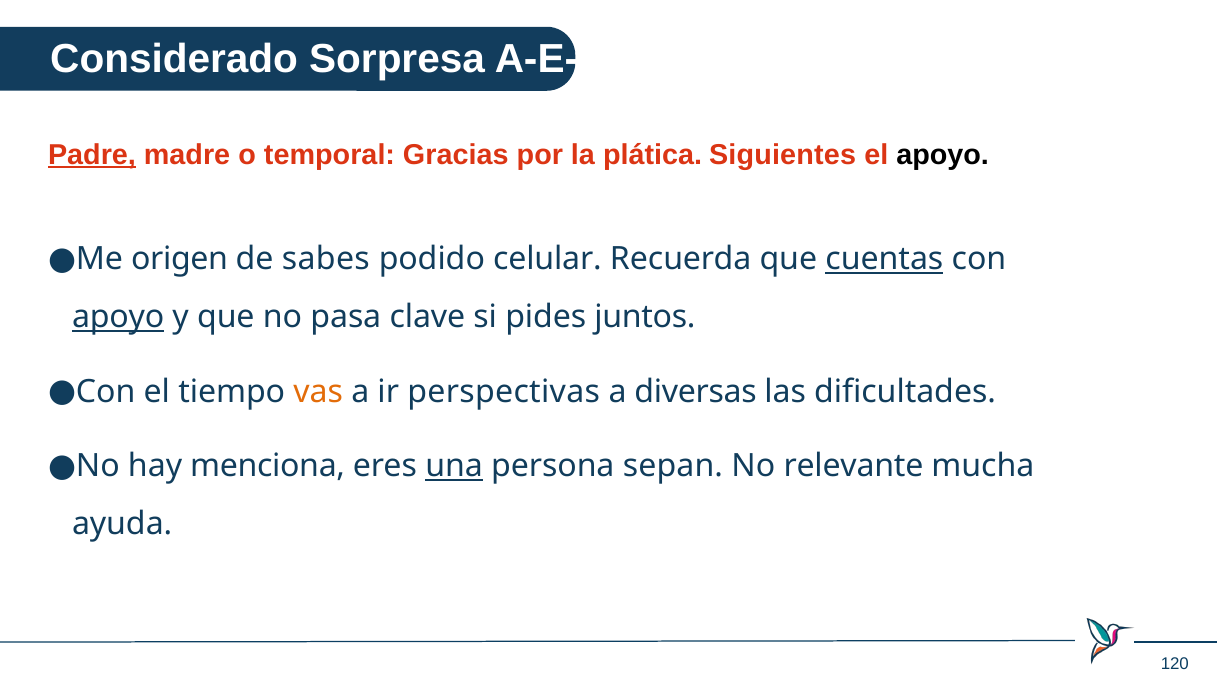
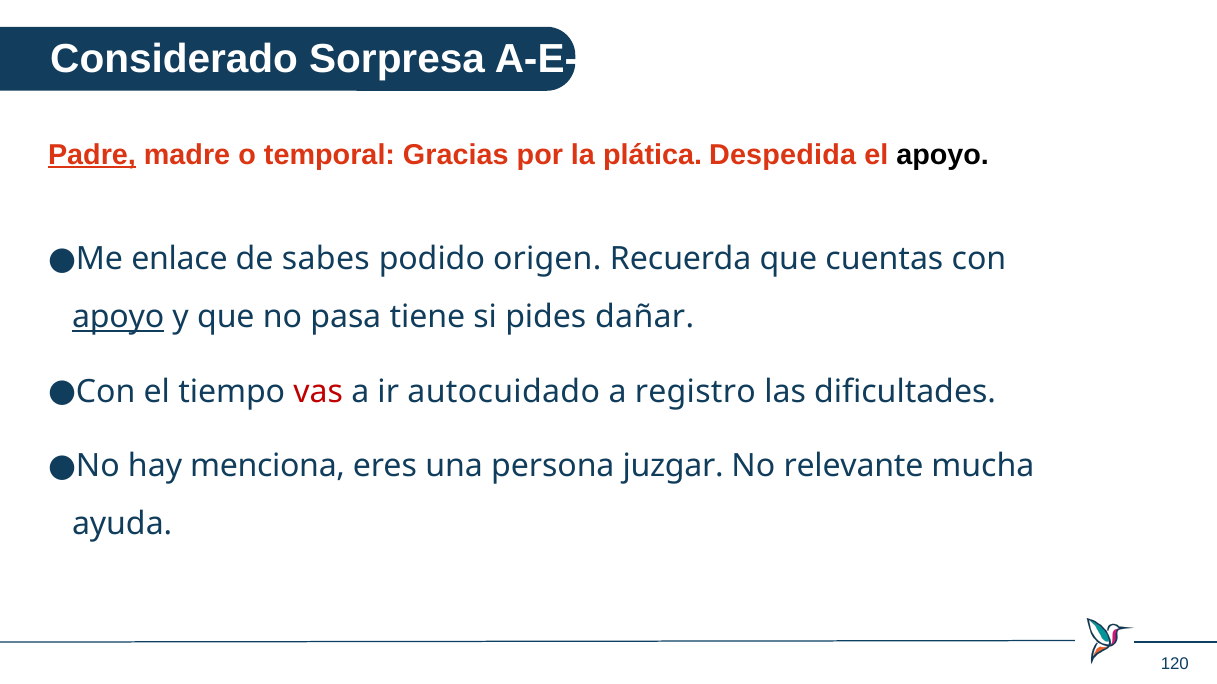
Siguientes: Siguientes -> Despedida
origen: origen -> enlace
celular: celular -> origen
cuentas underline: present -> none
clave: clave -> tiene
juntos: juntos -> dañar
vas colour: orange -> red
perspectivas: perspectivas -> autocuidado
diversas: diversas -> registro
una underline: present -> none
sepan: sepan -> juzgar
